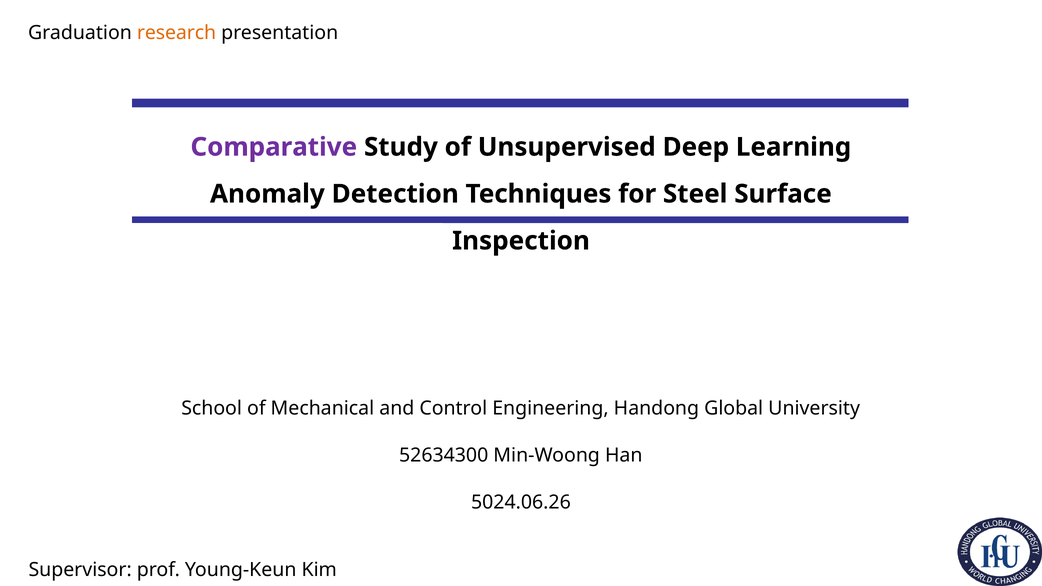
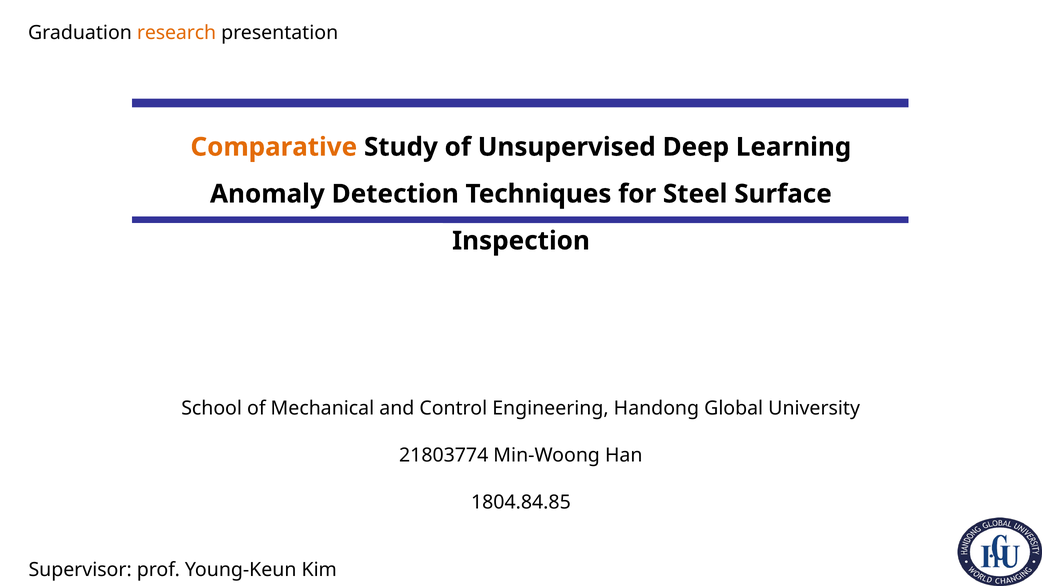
Comparative colour: purple -> orange
52634300: 52634300 -> 21803774
5024.06.26: 5024.06.26 -> 1804.84.85
